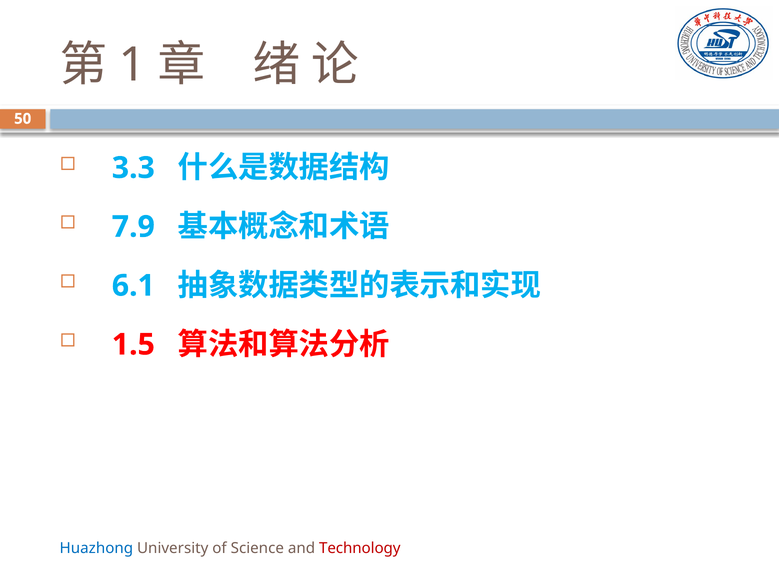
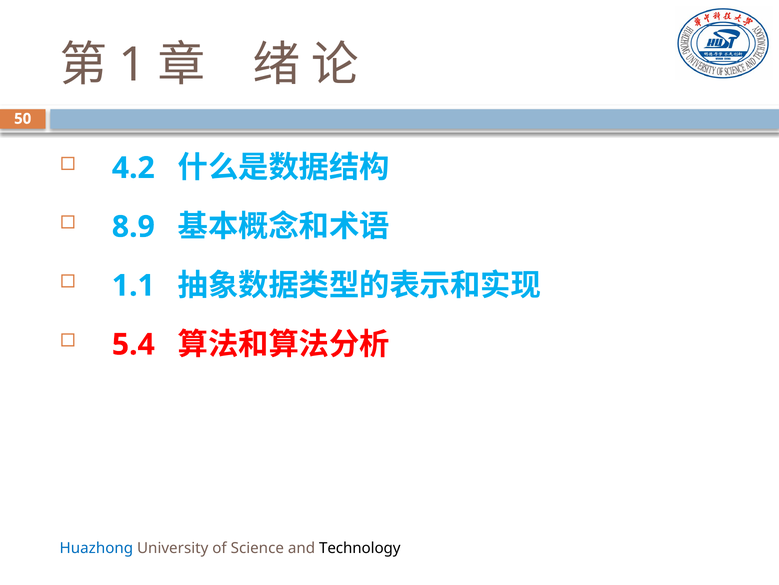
3.3: 3.3 -> 4.2
7.9: 7.9 -> 8.9
6.1: 6.1 -> 1.1
1.5: 1.5 -> 5.4
Technology colour: red -> black
